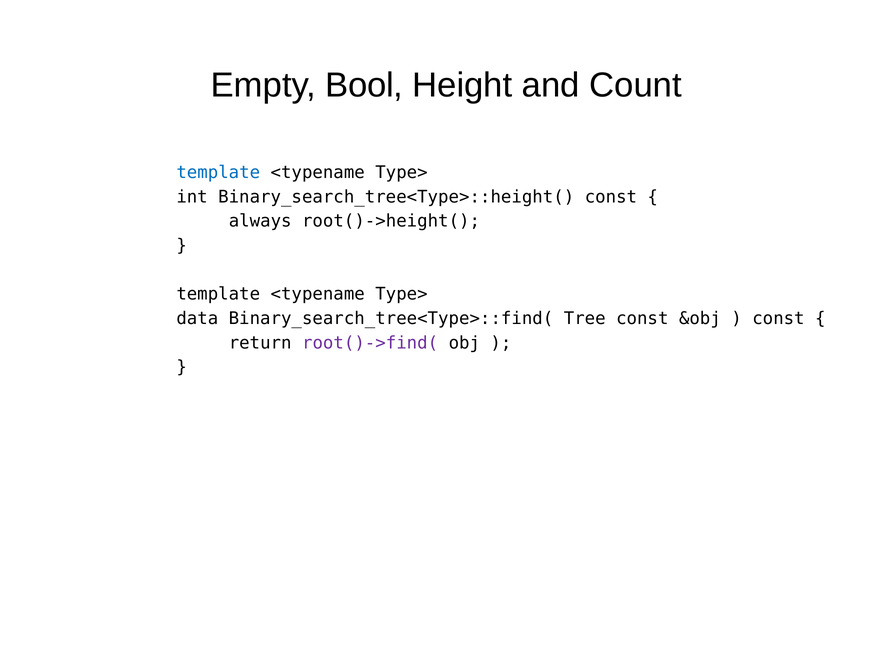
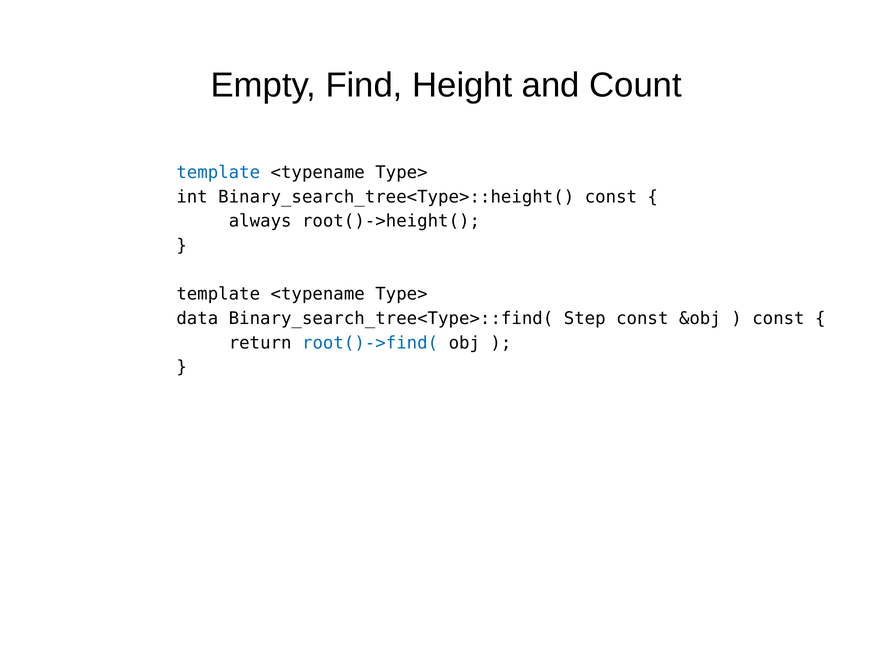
Bool: Bool -> Find
Tree: Tree -> Step
root()->find( colour: purple -> blue
